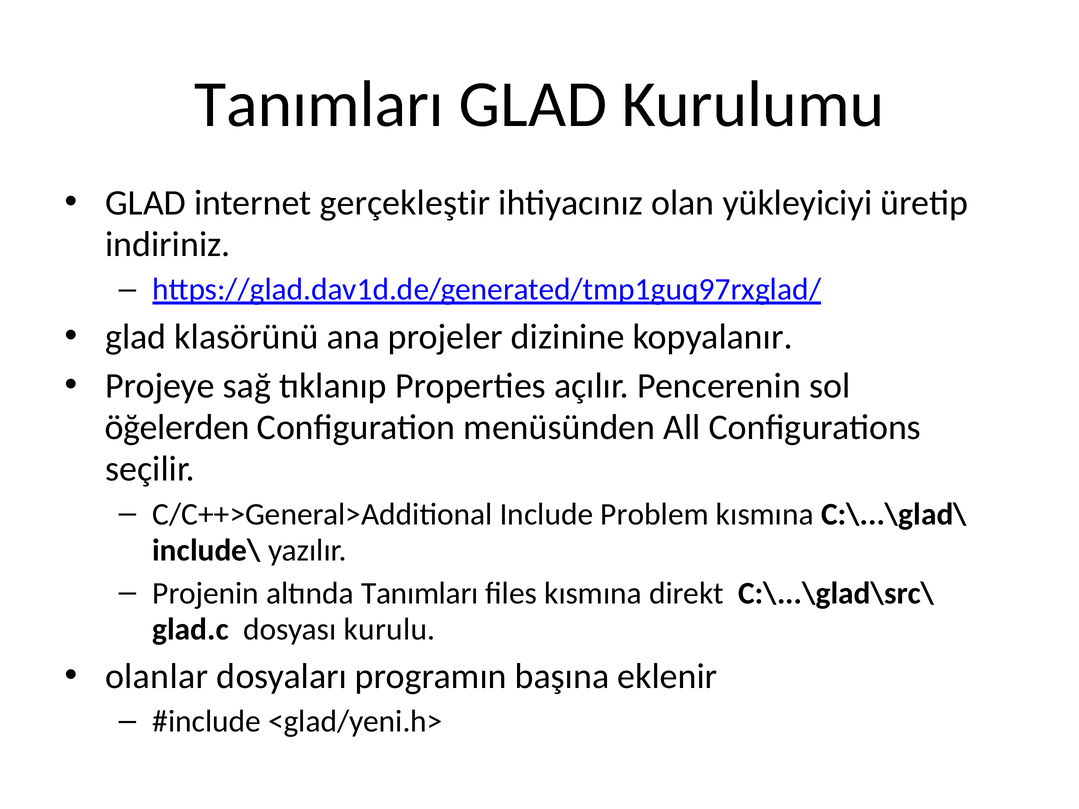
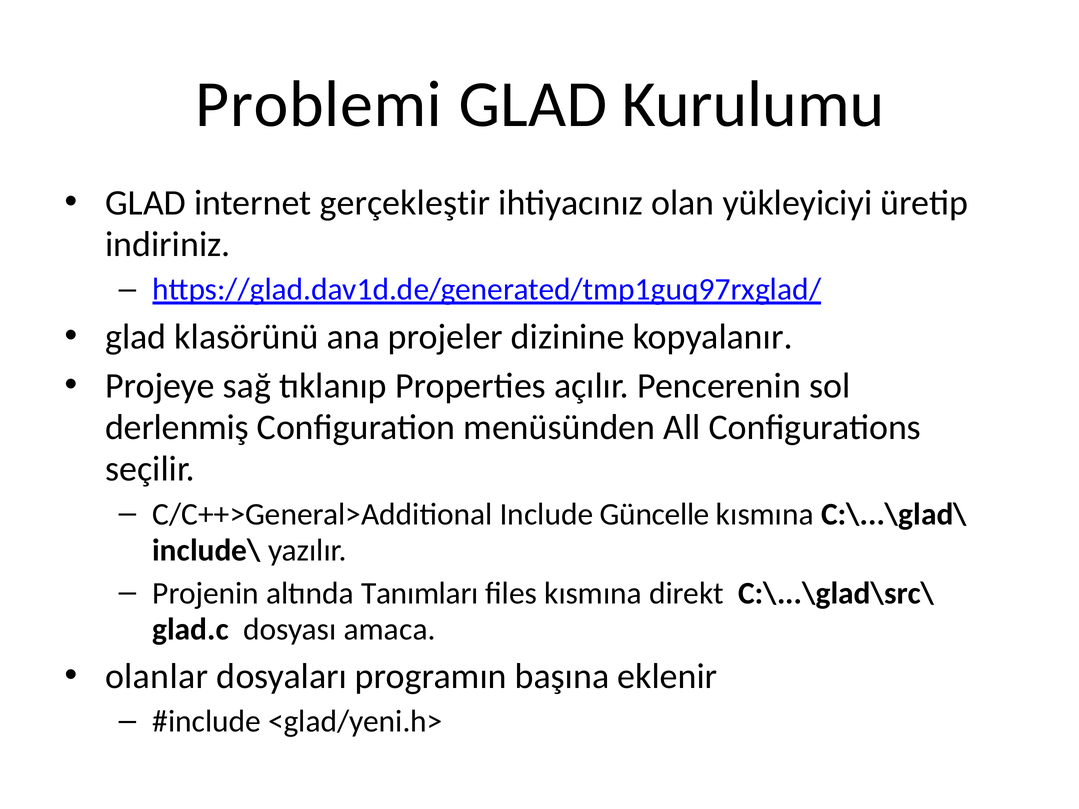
Tanımları at (319, 104): Tanımları -> Problemi
öğelerden: öğelerden -> derlenmiş
Problem: Problem -> Güncelle
kurulu: kurulu -> amaca
